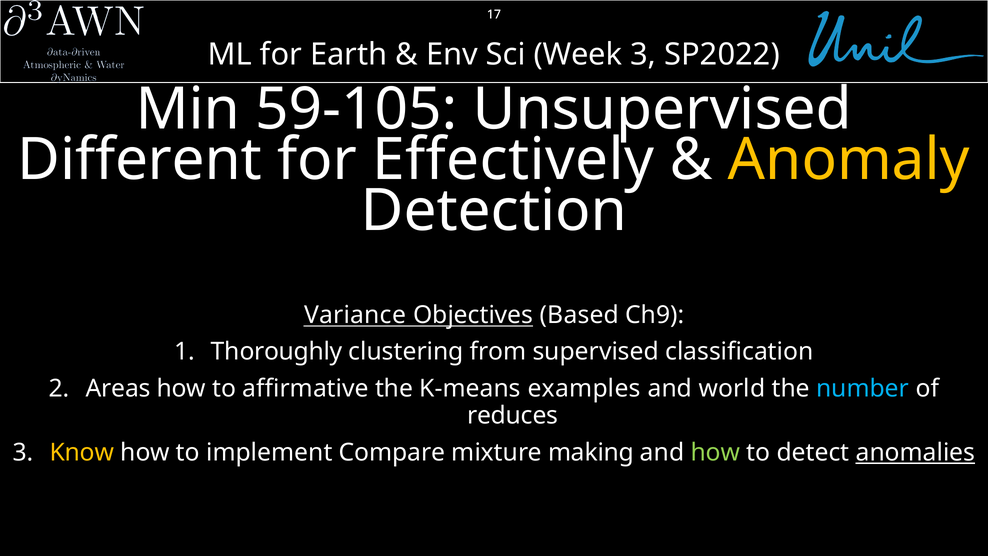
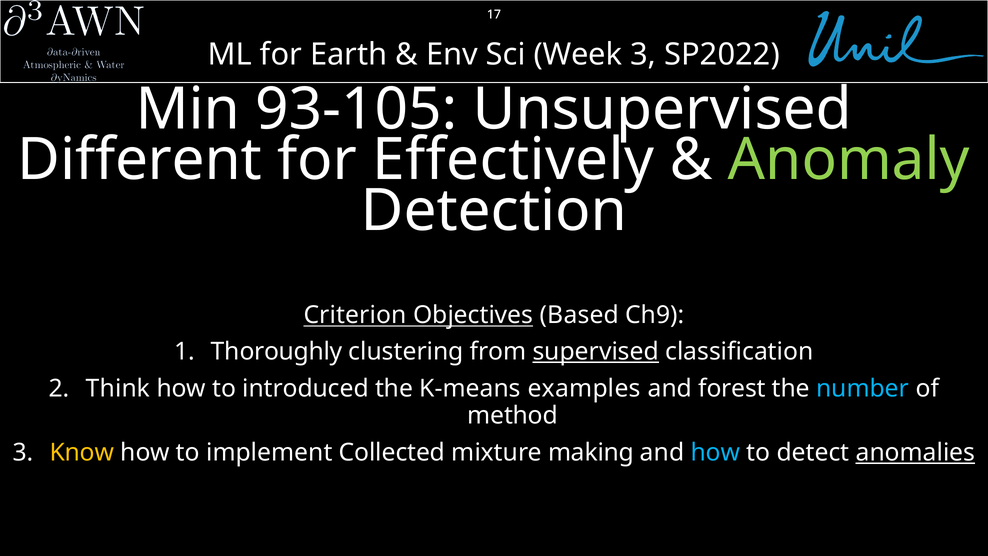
59-105: 59-105 -> 93-105
Anomaly colour: yellow -> light green
Variance: Variance -> Criterion
supervised underline: none -> present
Areas: Areas -> Think
affirmative: affirmative -> introduced
world: world -> forest
reduces: reduces -> method
Compare: Compare -> Collected
how at (715, 452) colour: light green -> light blue
